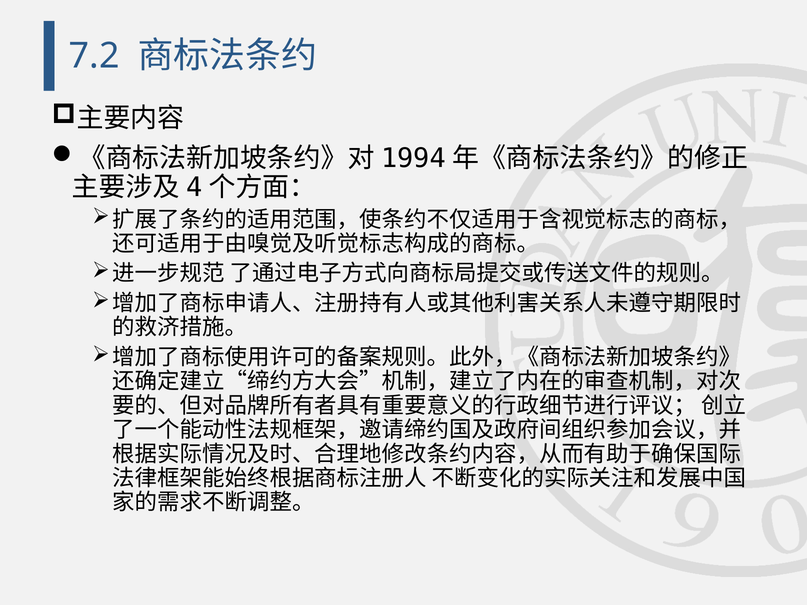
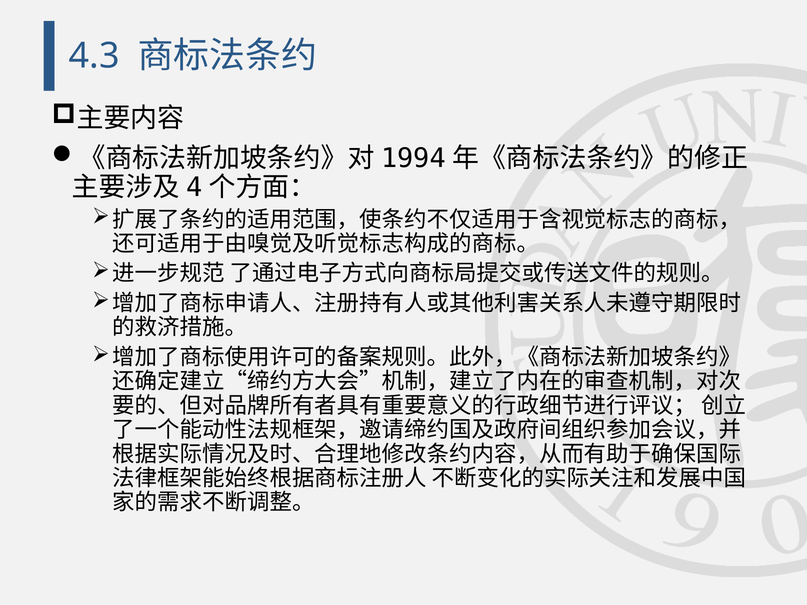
7.2: 7.2 -> 4.3
